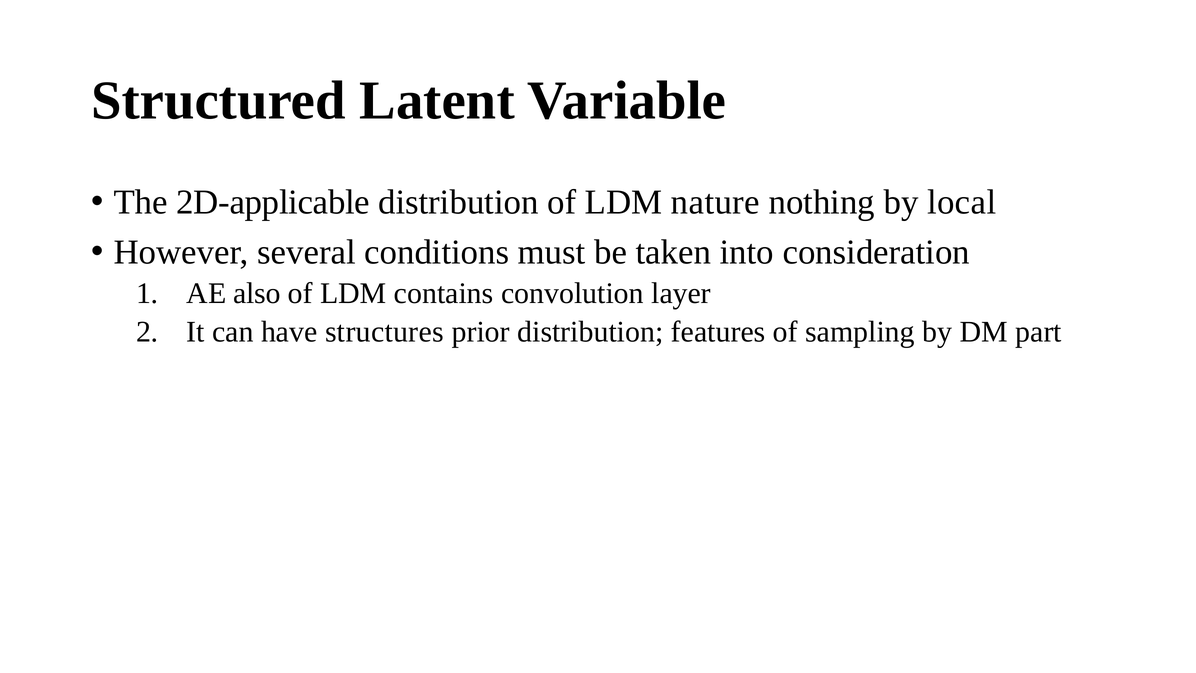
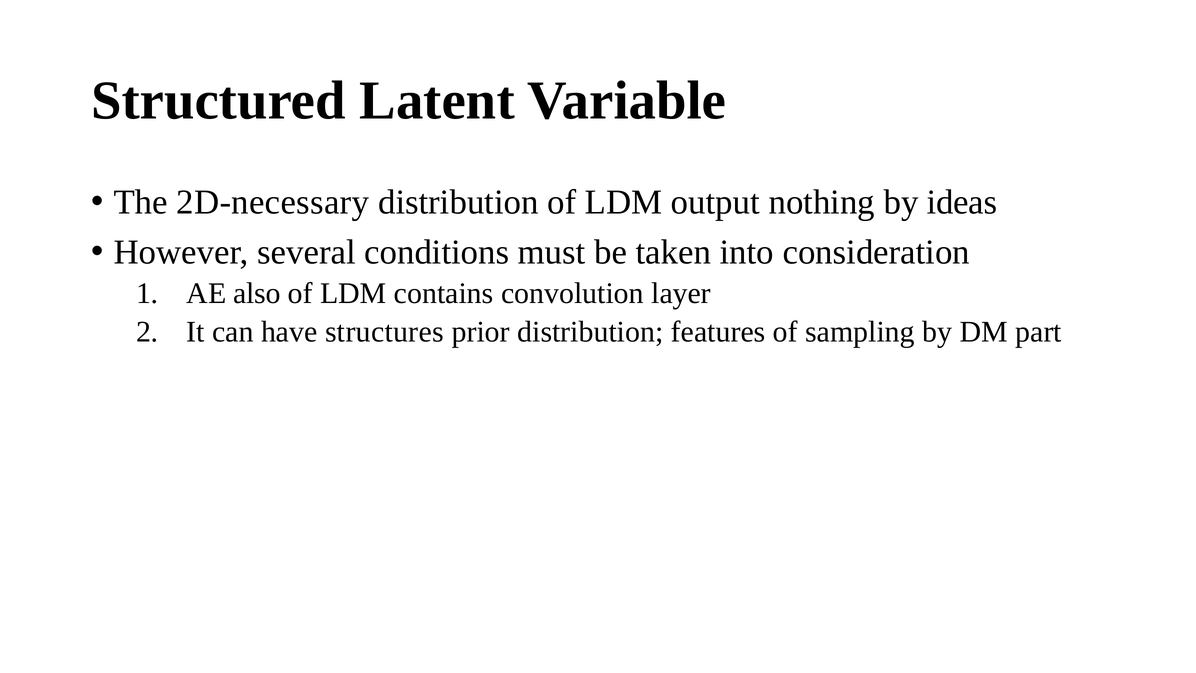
2D-applicable: 2D-applicable -> 2D-necessary
nature: nature -> output
local: local -> ideas
